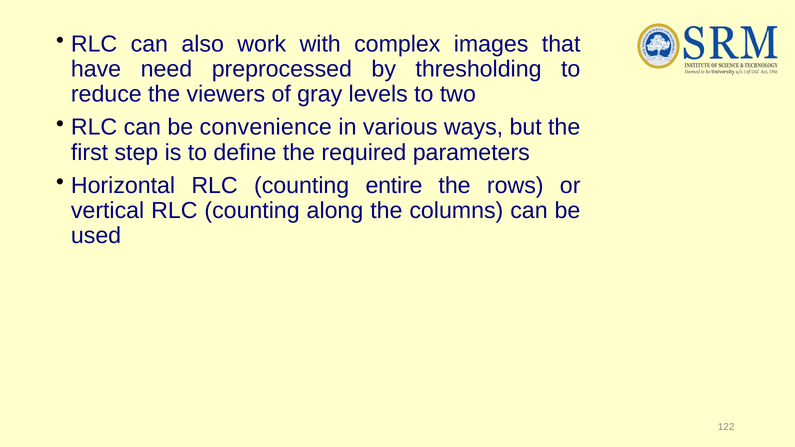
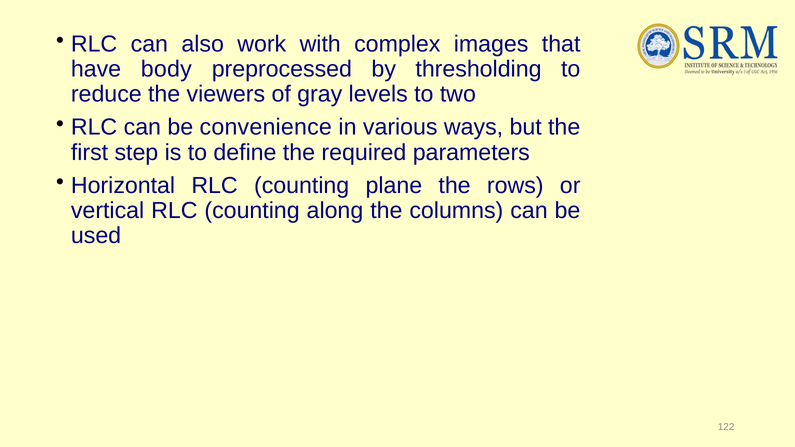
need: need -> body
entire: entire -> plane
